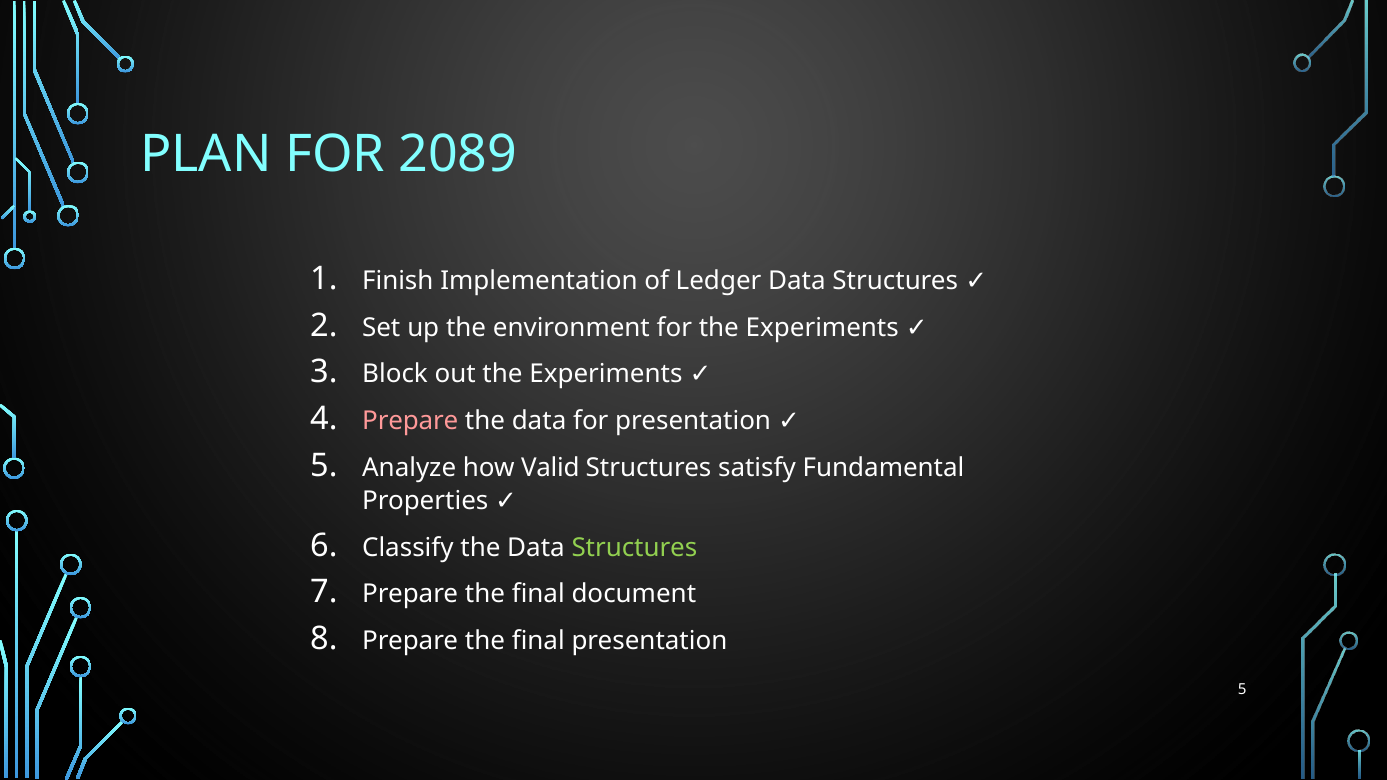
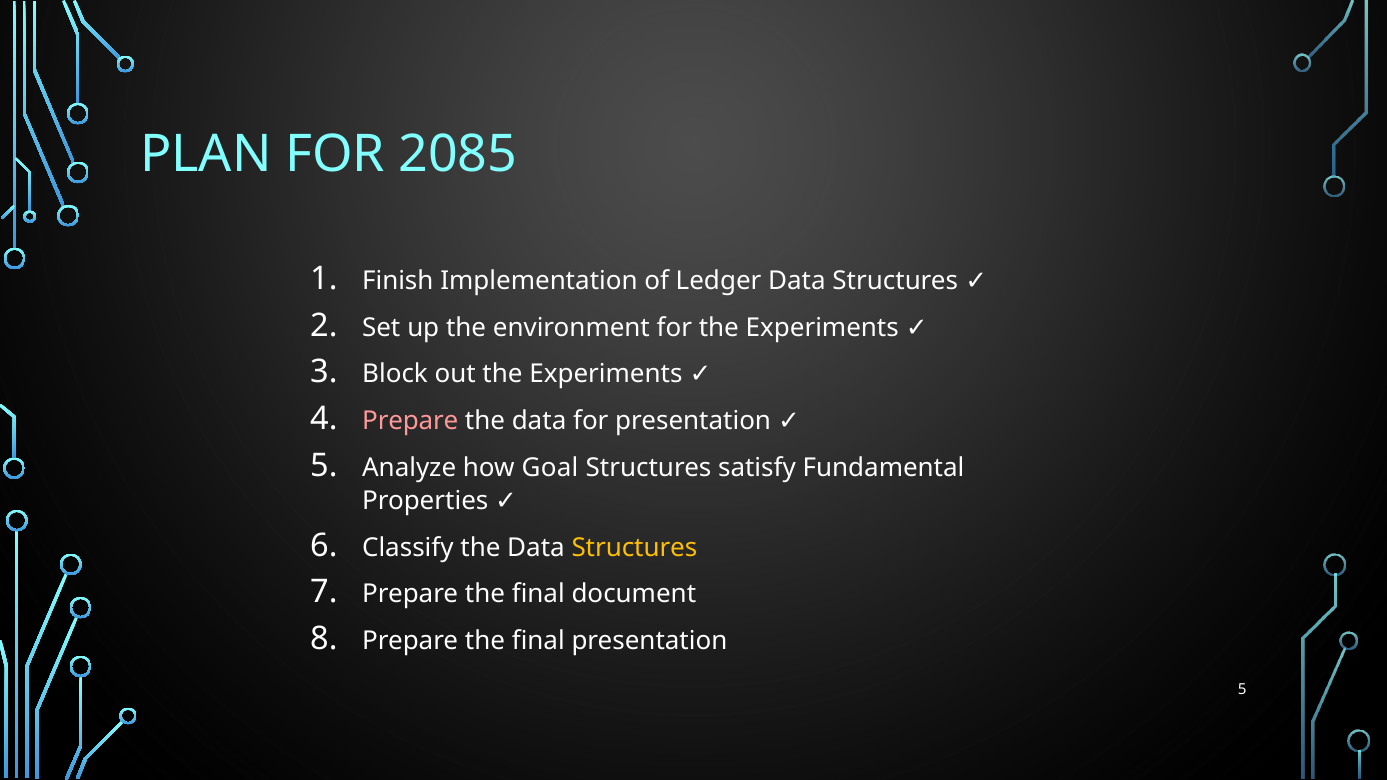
2089: 2089 -> 2085
Valid: Valid -> Goal
Structures at (634, 548) colour: light green -> yellow
